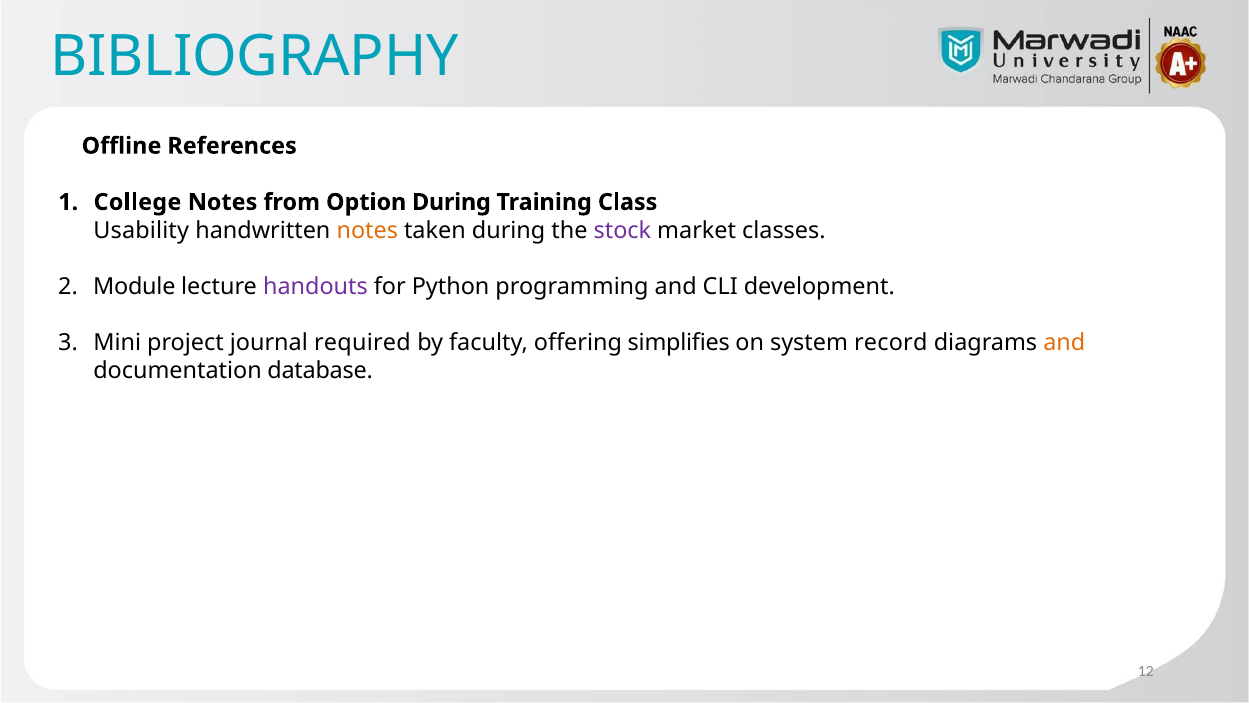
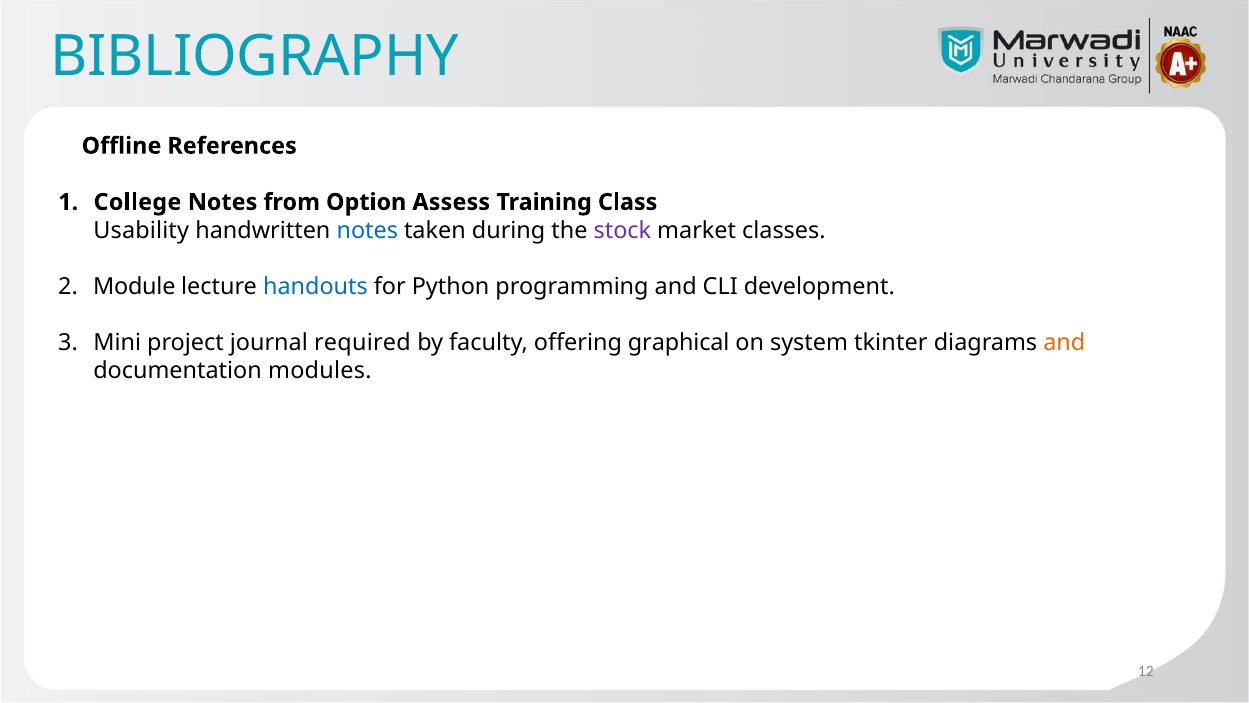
Option During: During -> Assess
notes at (367, 230) colour: orange -> blue
handouts colour: purple -> blue
simplifies: simplifies -> graphical
record: record -> tkinter
database: database -> modules
